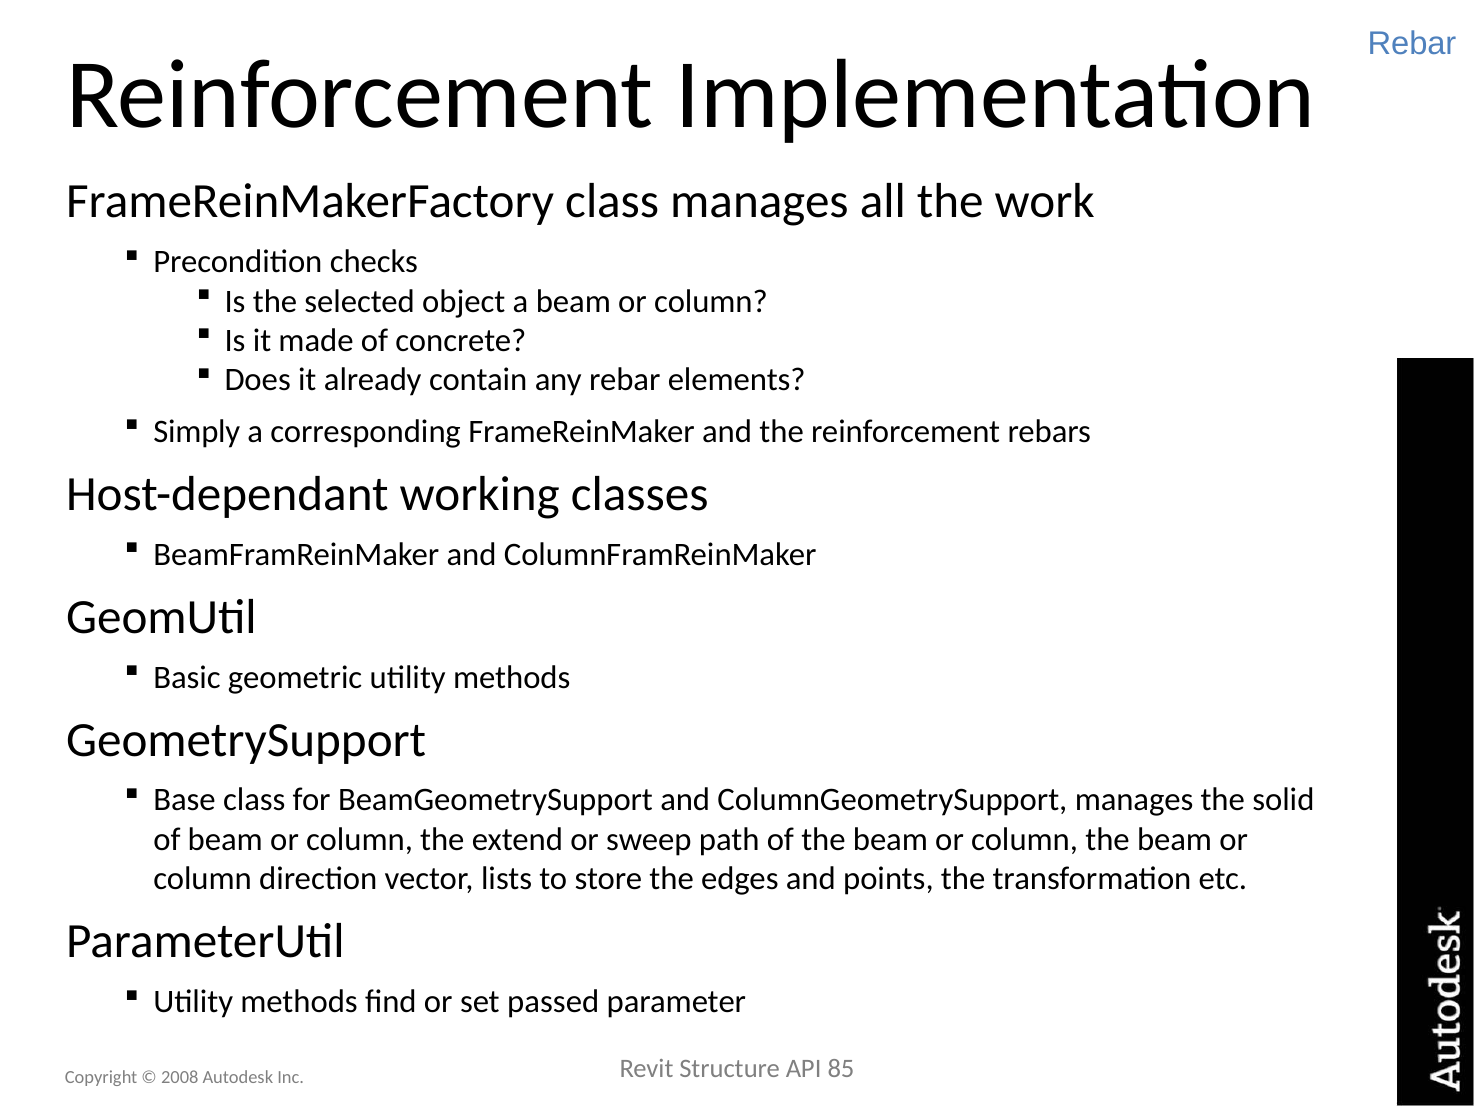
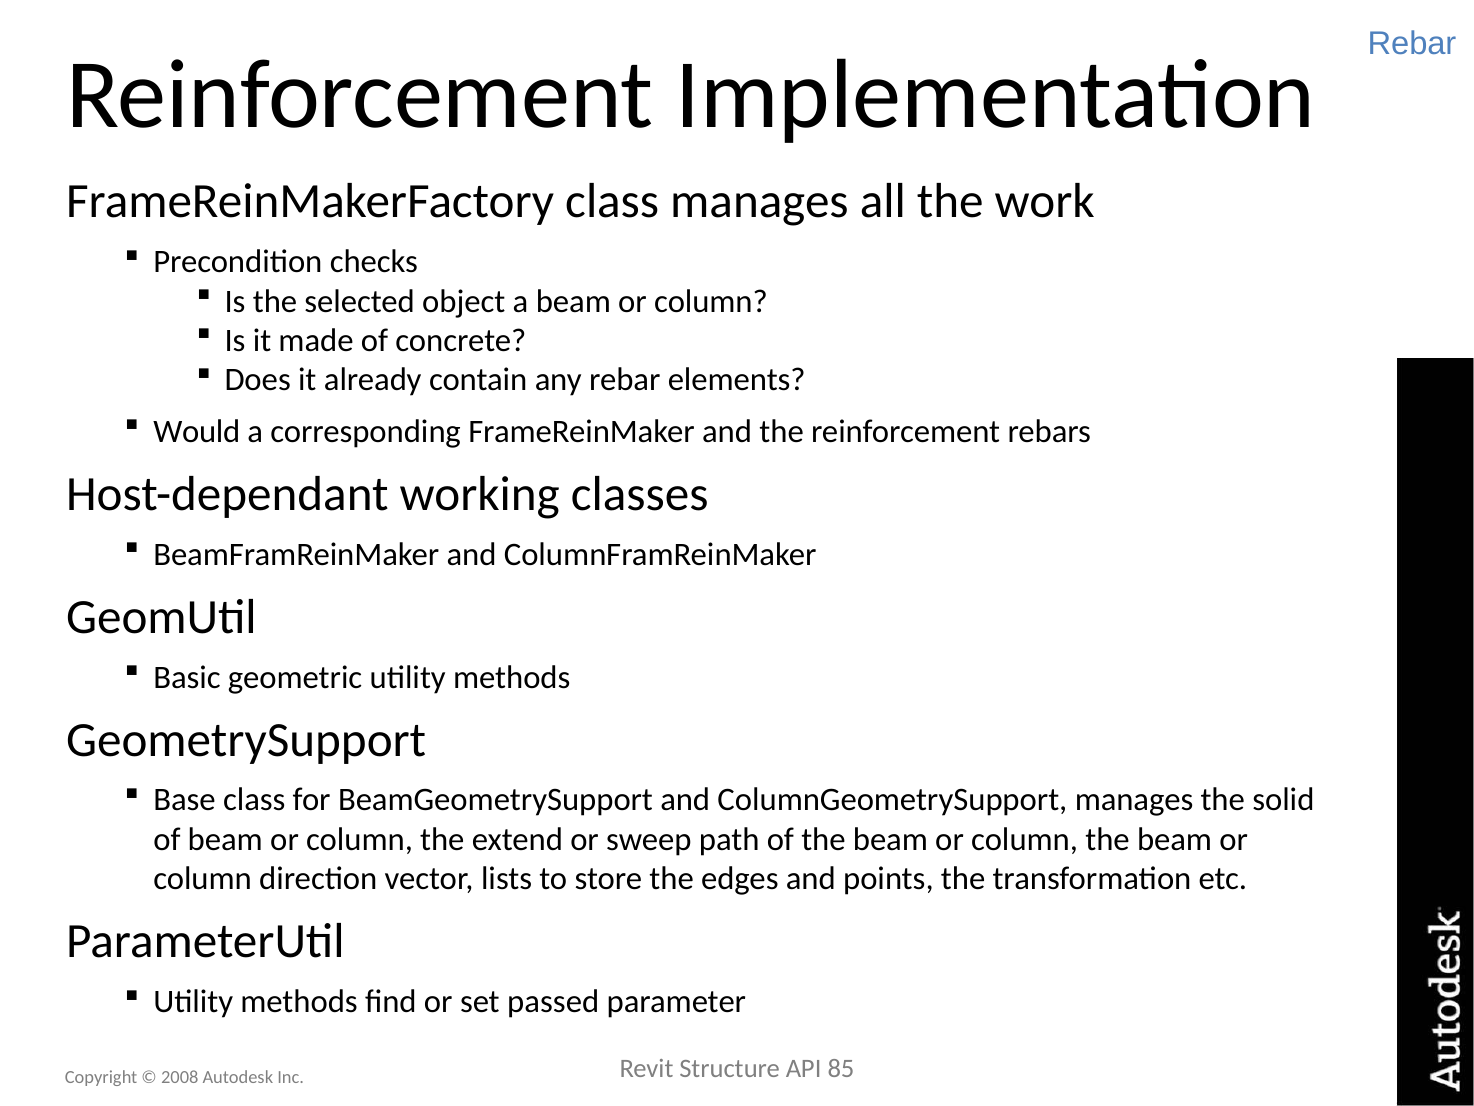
Simply: Simply -> Would
